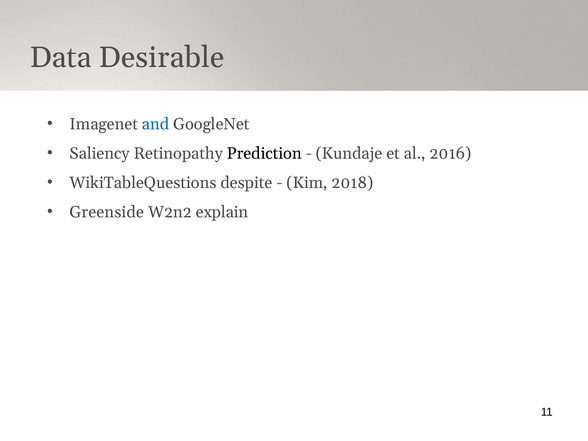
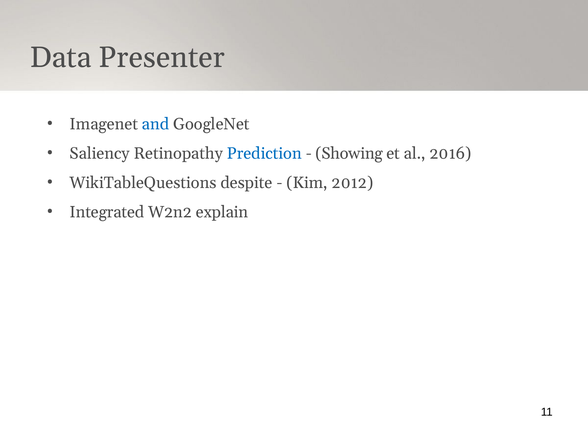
Desirable: Desirable -> Presenter
Prediction colour: black -> blue
Kundaje: Kundaje -> Showing
2018: 2018 -> 2012
Greenside: Greenside -> Integrated
